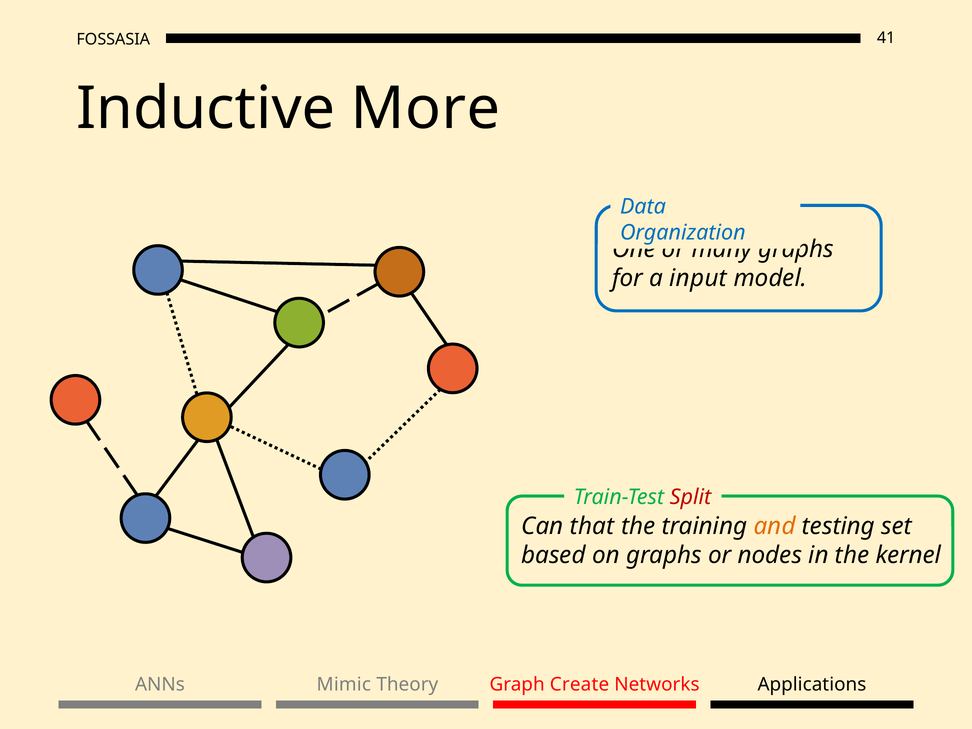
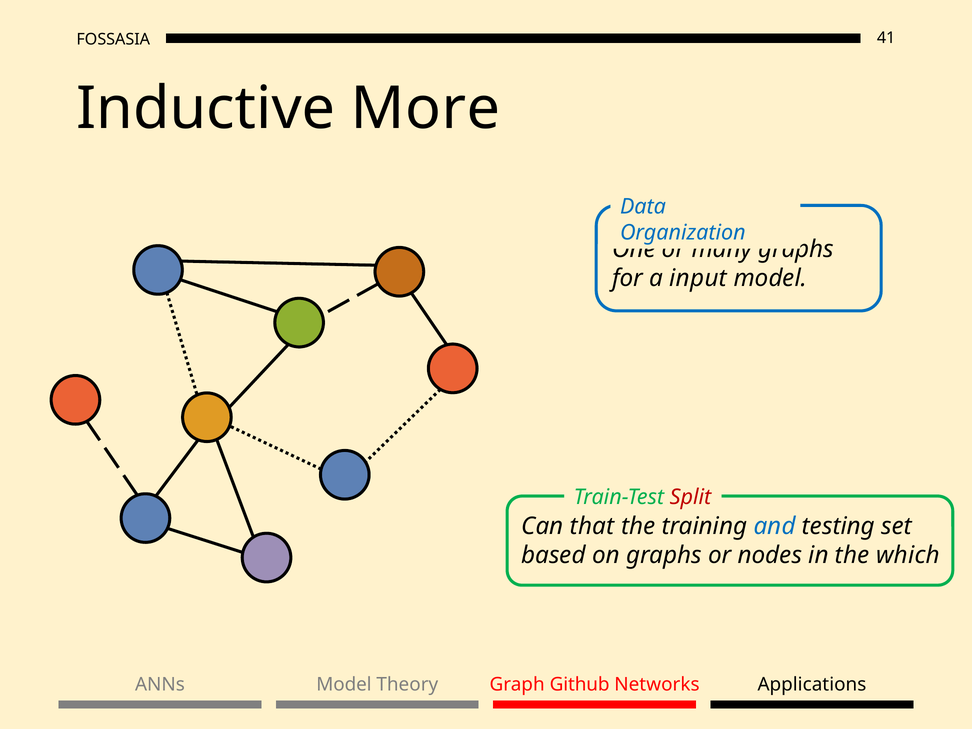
and colour: orange -> blue
kernel: kernel -> which
ANNs Mimic: Mimic -> Model
Create: Create -> Github
